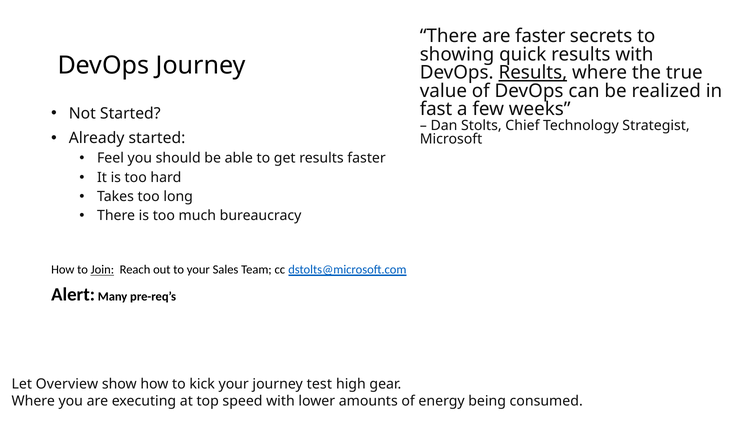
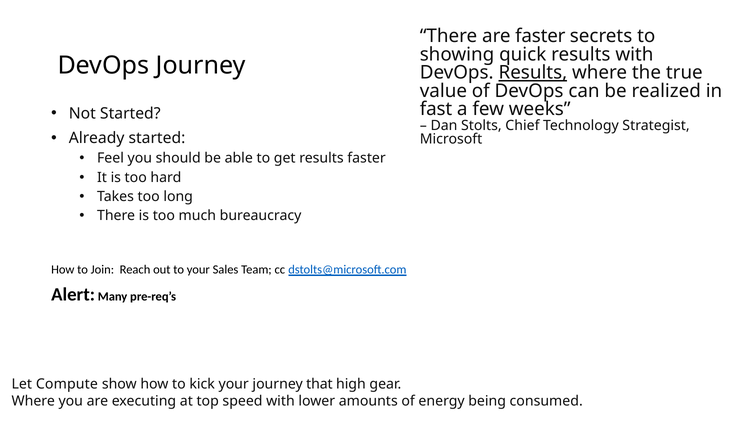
Join underline: present -> none
Overview: Overview -> Compute
test: test -> that
